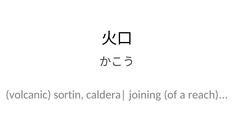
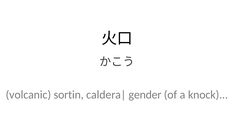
joining: joining -> gender
reach: reach -> knock
